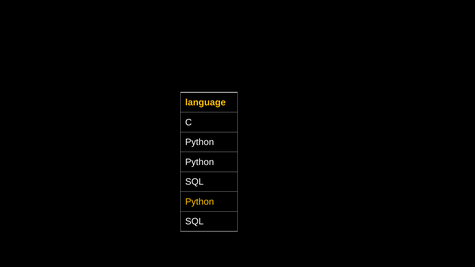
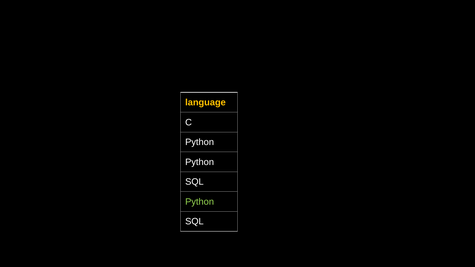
Python at (200, 202) colour: yellow -> light green
